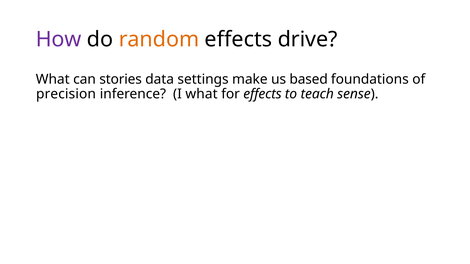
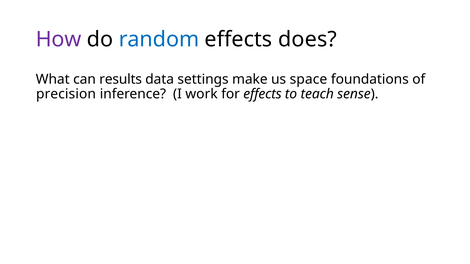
random colour: orange -> blue
drive: drive -> does
stories: stories -> results
based: based -> space
I what: what -> work
